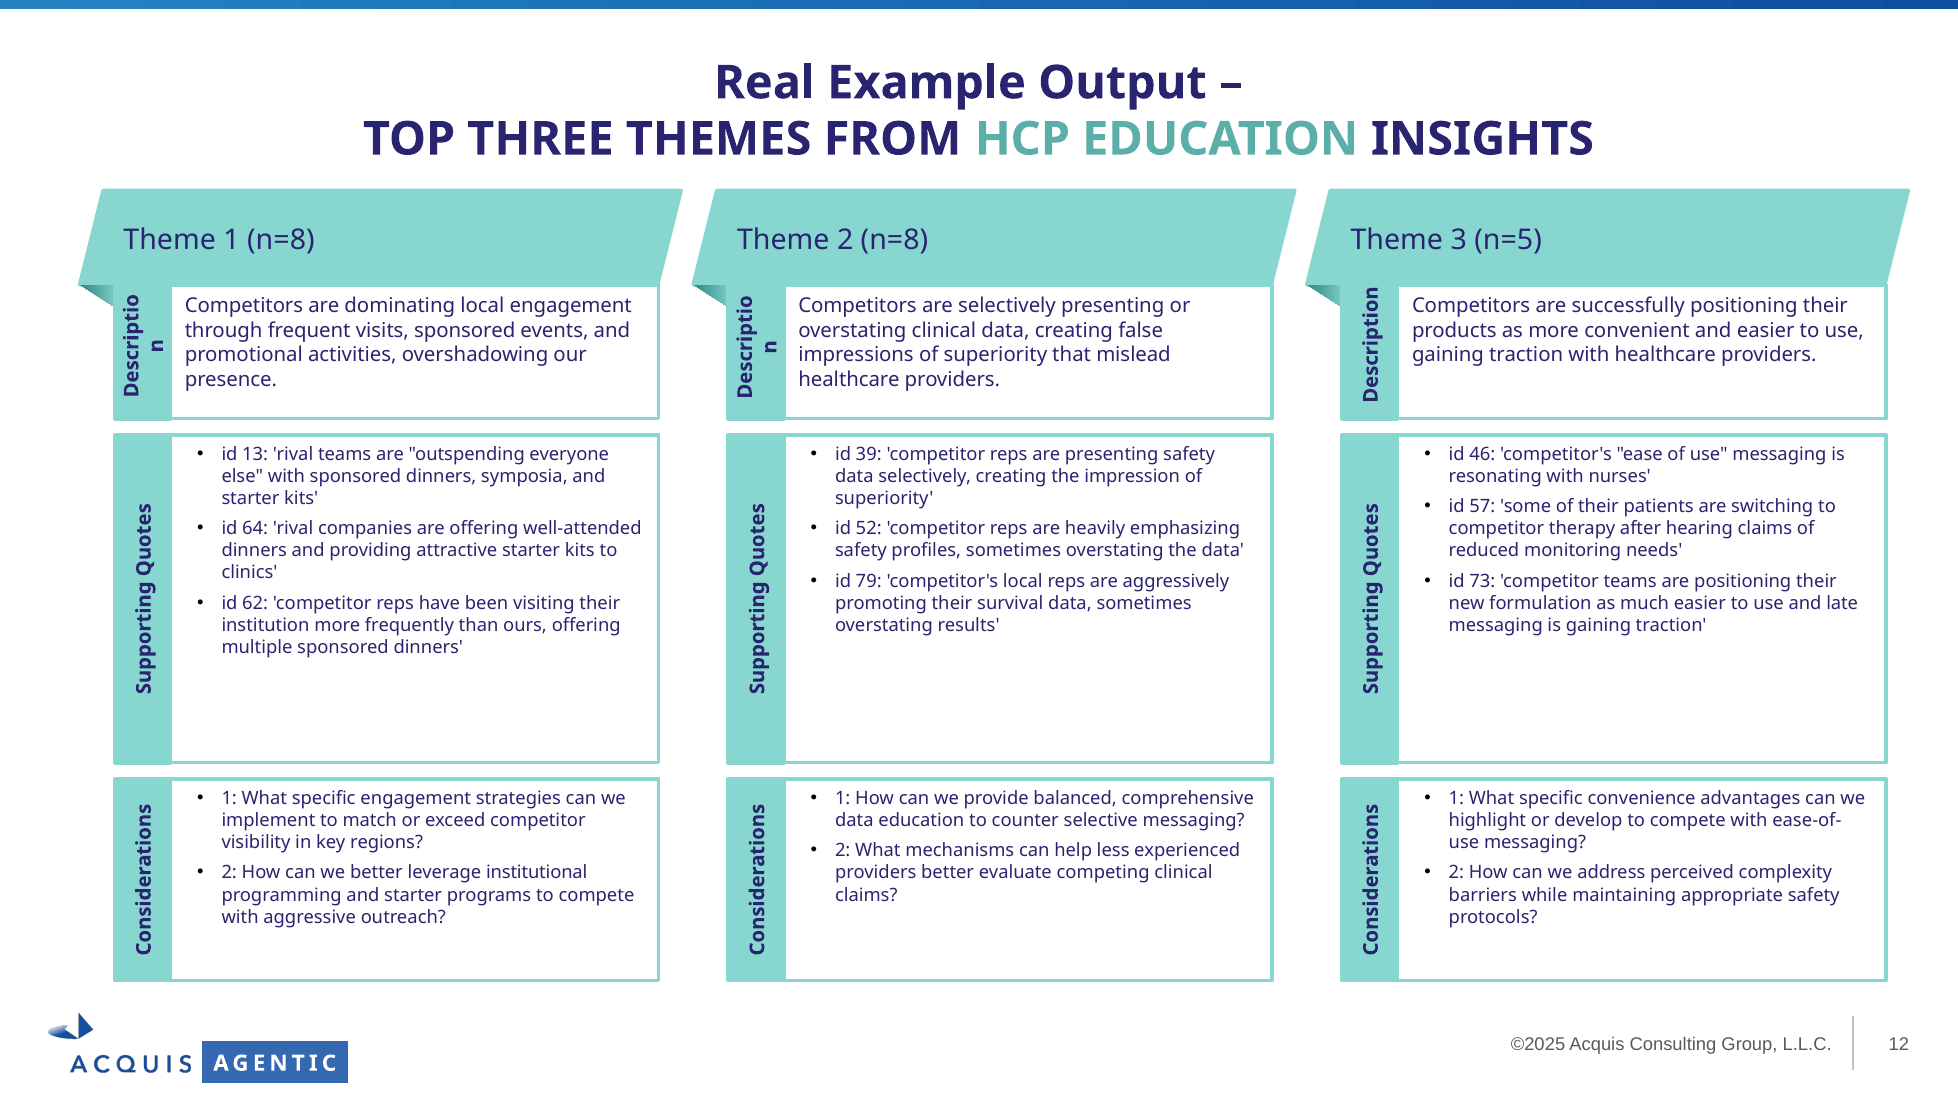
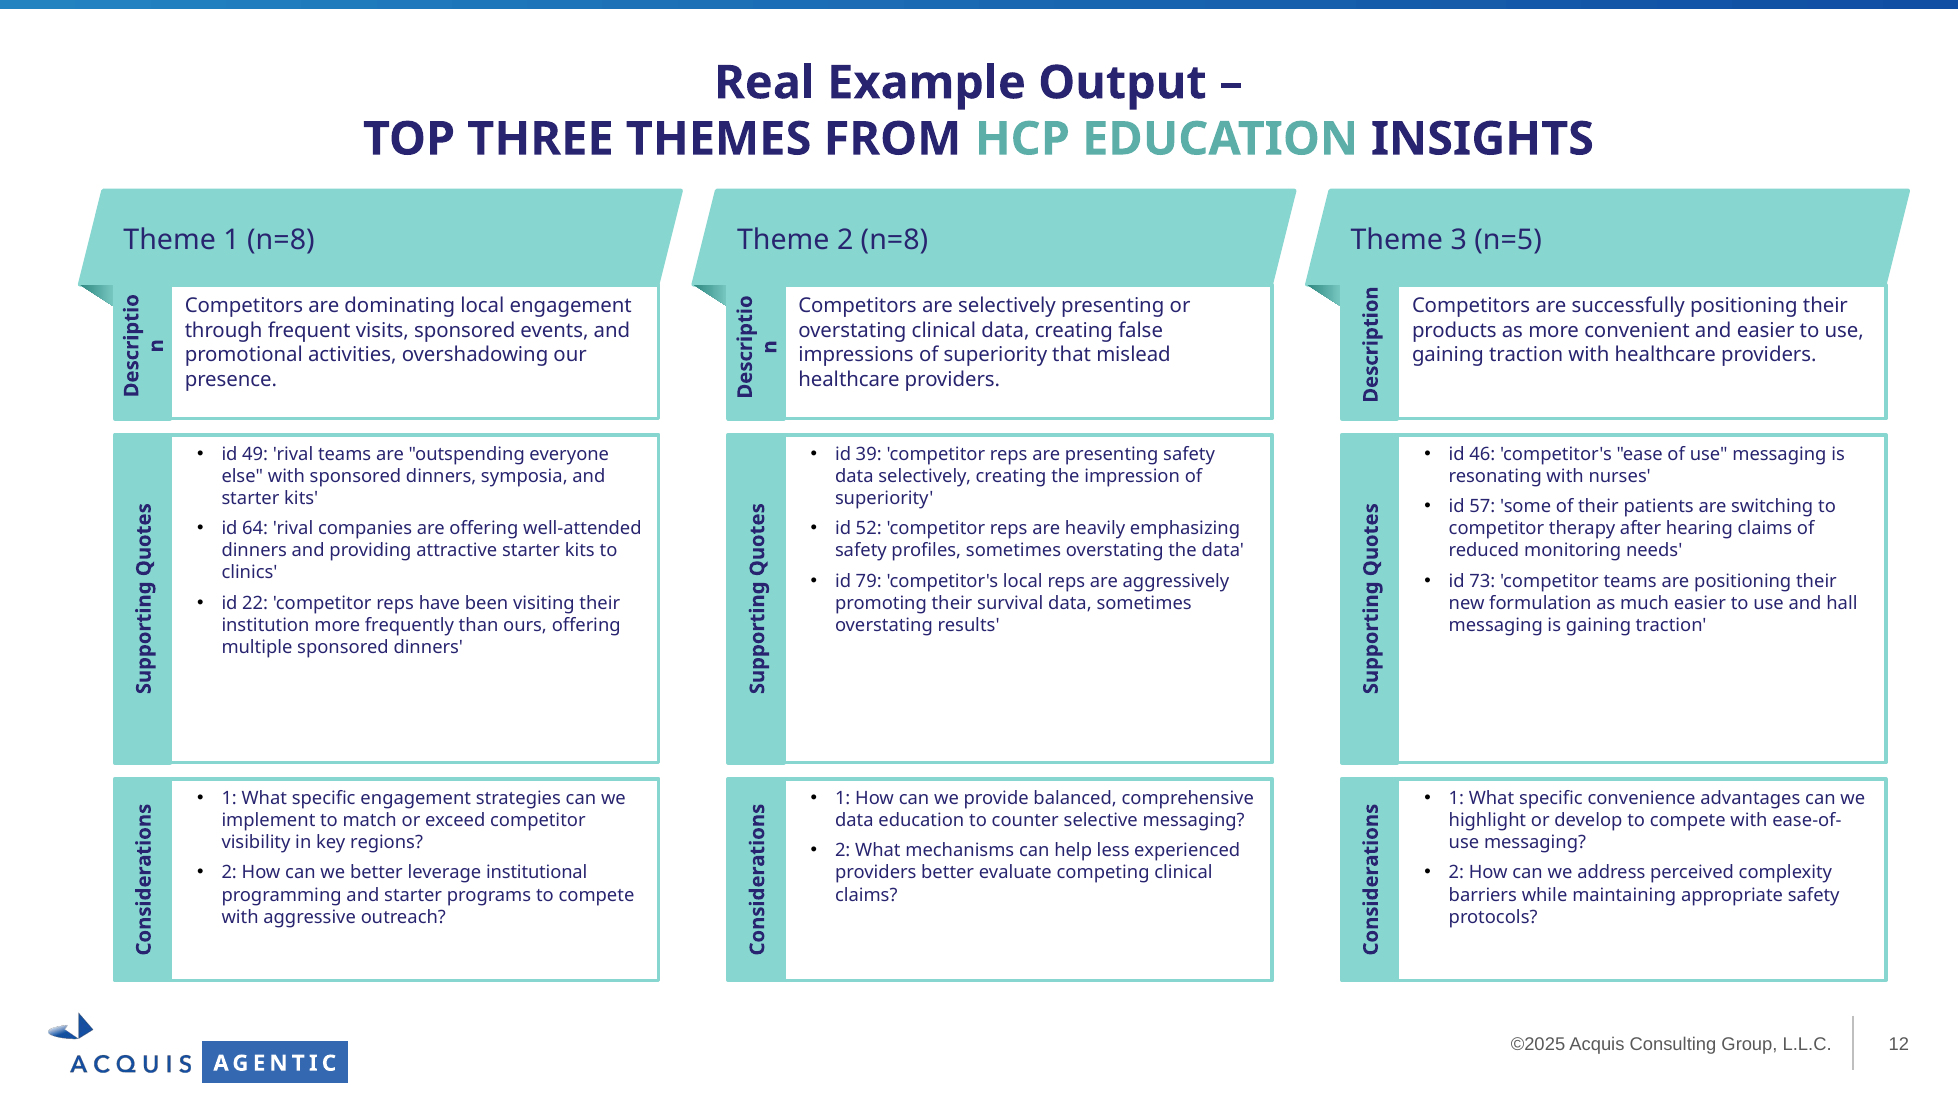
13: 13 -> 49
62: 62 -> 22
late: late -> hall
